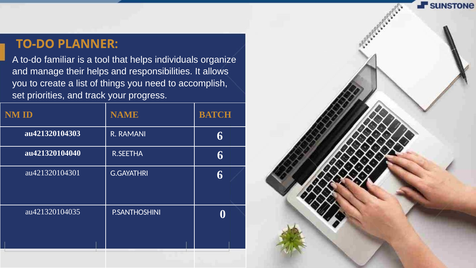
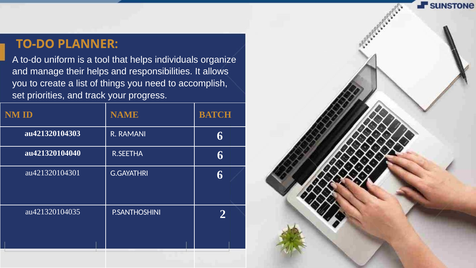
familiar: familiar -> uniform
0: 0 -> 2
